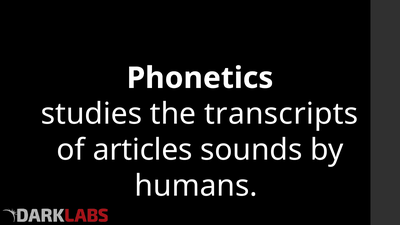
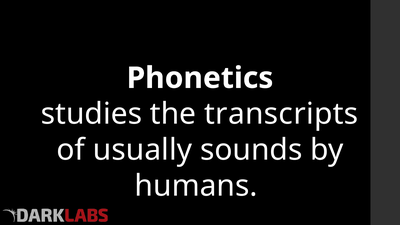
articles: articles -> usually
